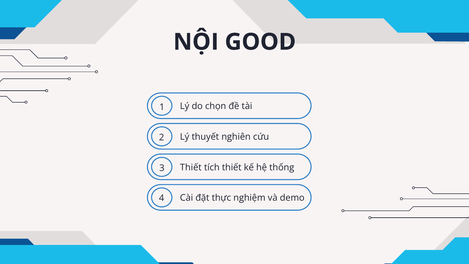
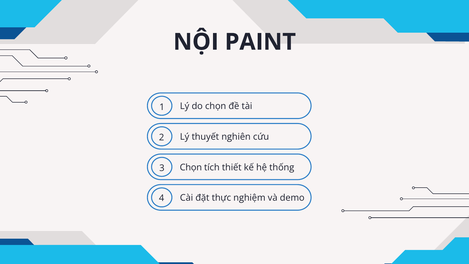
GOOD: GOOD -> PAINT
Thiết at (191, 167): Thiết -> Chọn
